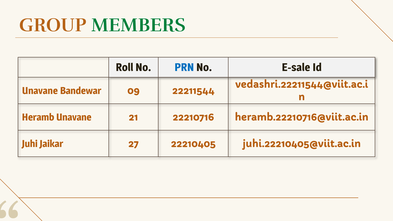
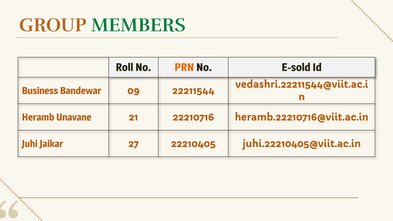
PRN colour: blue -> orange
E-sale: E-sale -> E-sold
Unavane at (40, 91): Unavane -> Business
